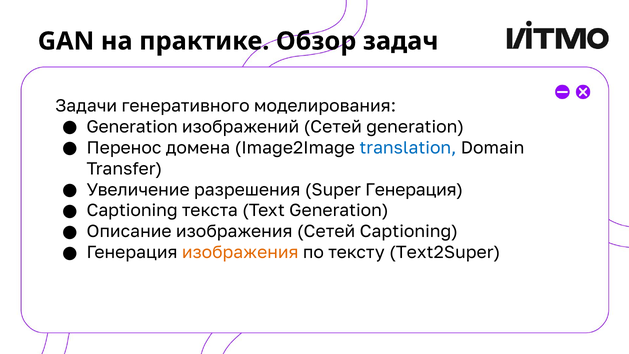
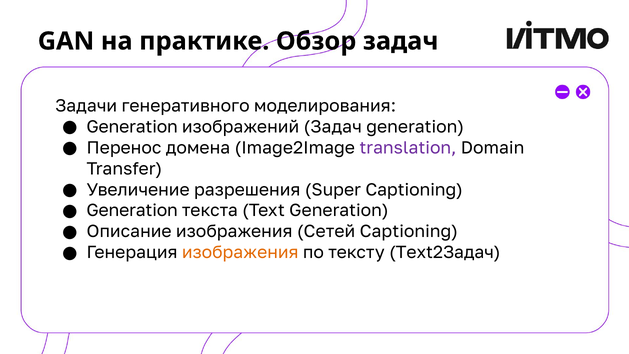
изображений Сетей: Сетей -> Задач
translation colour: blue -> purple
Super Генерация: Генерация -> Captioning
Captioning at (132, 211): Captioning -> Generation
Text2Super: Text2Super -> Text2Задач
